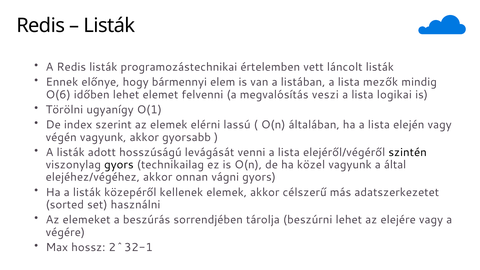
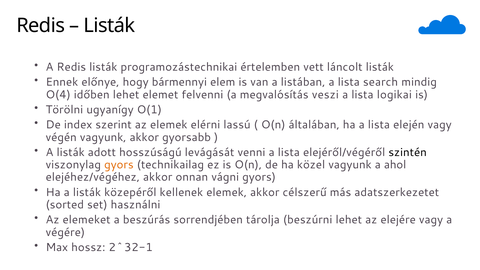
mezők: mezők -> search
O(6: O(6 -> O(4
gyors at (119, 165) colour: black -> orange
által: által -> ahol
